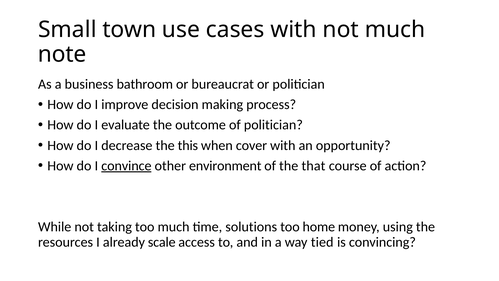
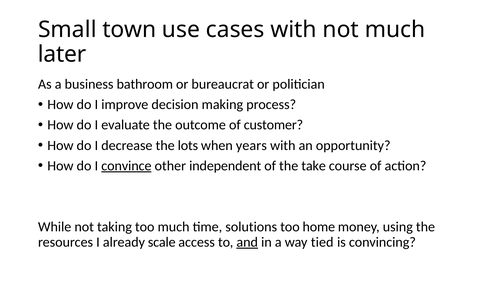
note: note -> later
of politician: politician -> customer
this: this -> lots
cover: cover -> years
environment: environment -> independent
that: that -> take
and underline: none -> present
